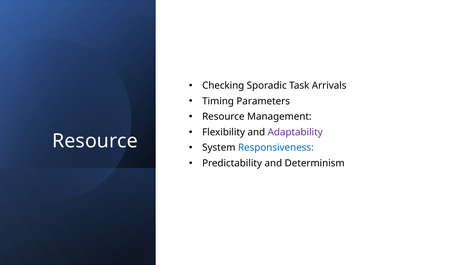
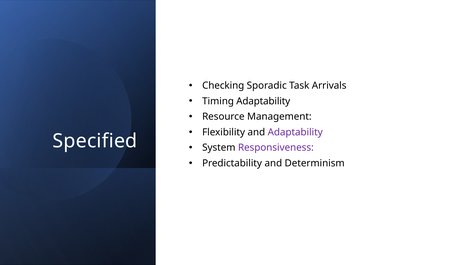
Timing Parameters: Parameters -> Adaptability
Resource at (95, 141): Resource -> Specified
Responsiveness colour: blue -> purple
